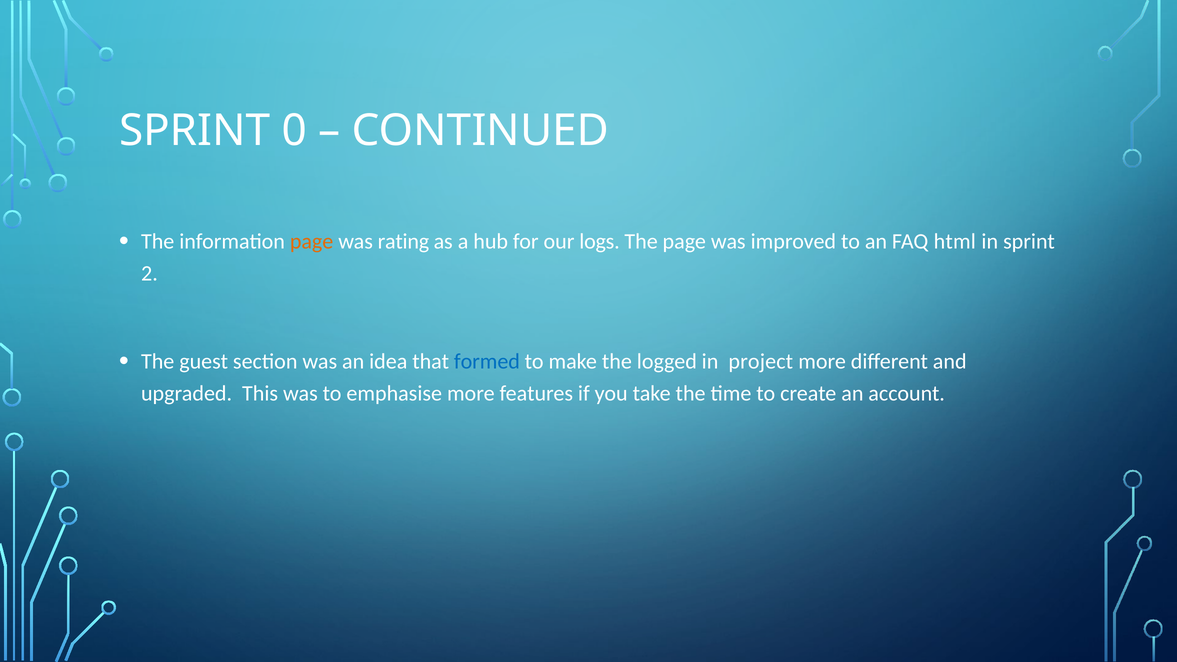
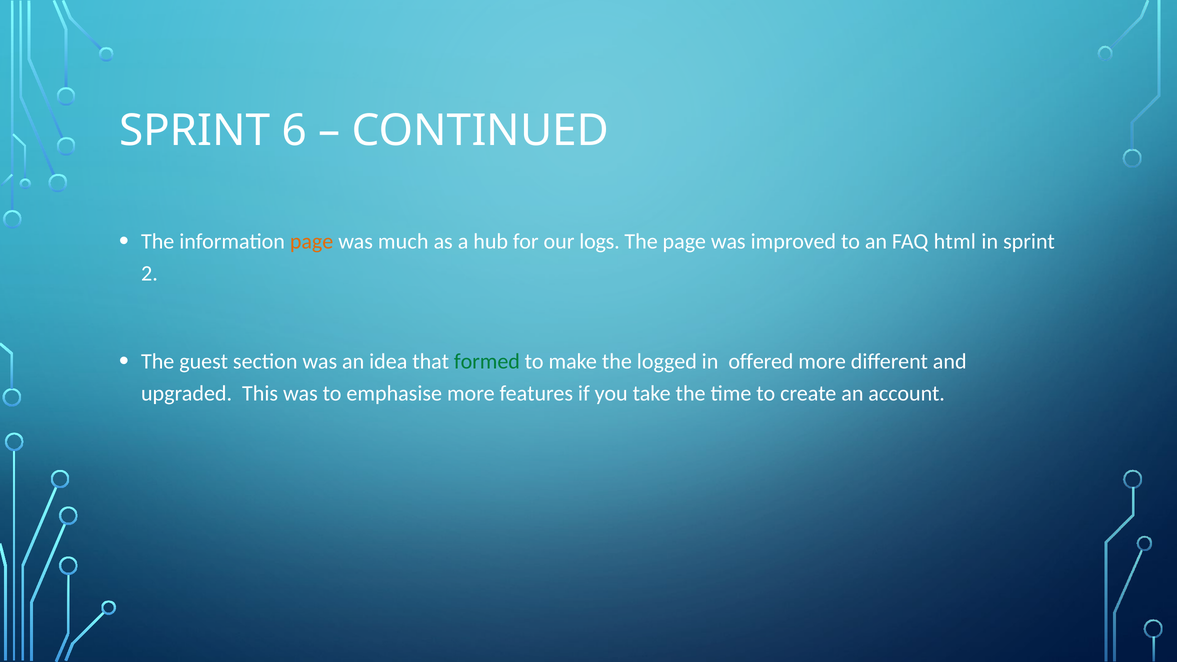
0: 0 -> 6
rating: rating -> much
formed colour: blue -> green
project: project -> offered
